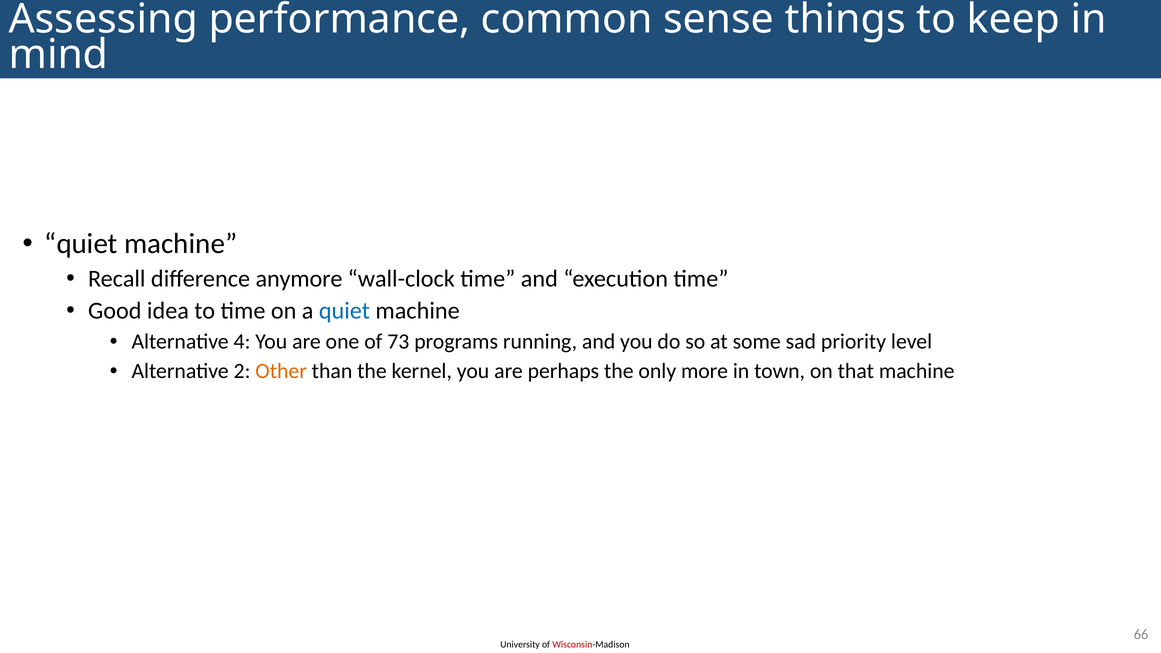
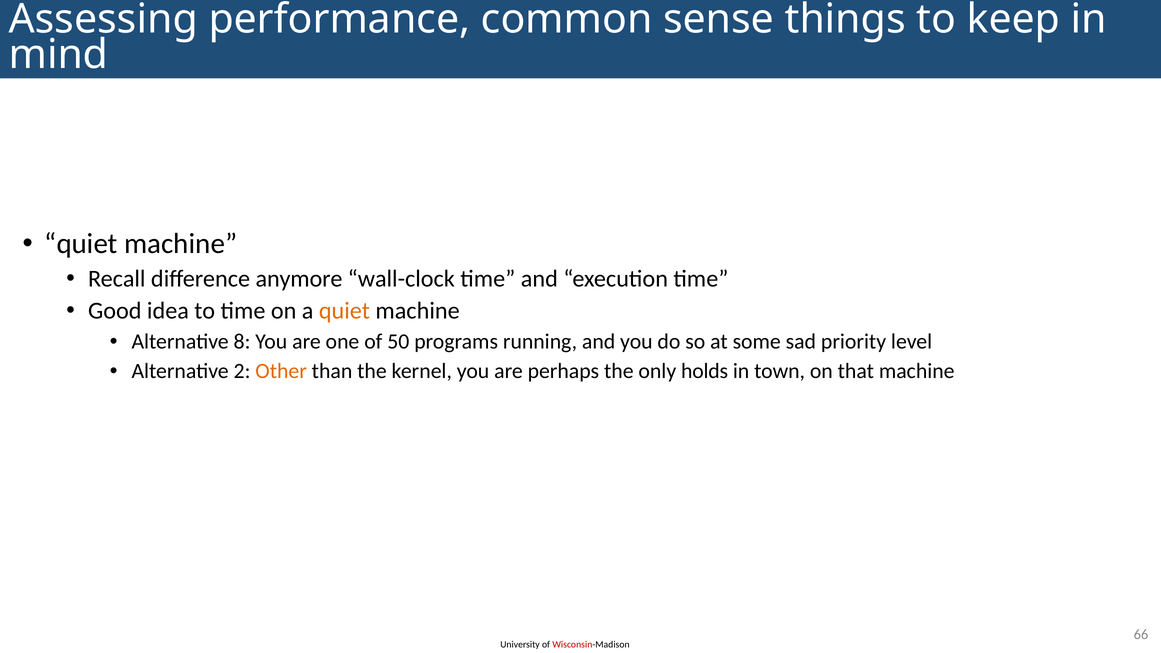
quiet at (344, 311) colour: blue -> orange
4: 4 -> 8
73: 73 -> 50
more: more -> holds
